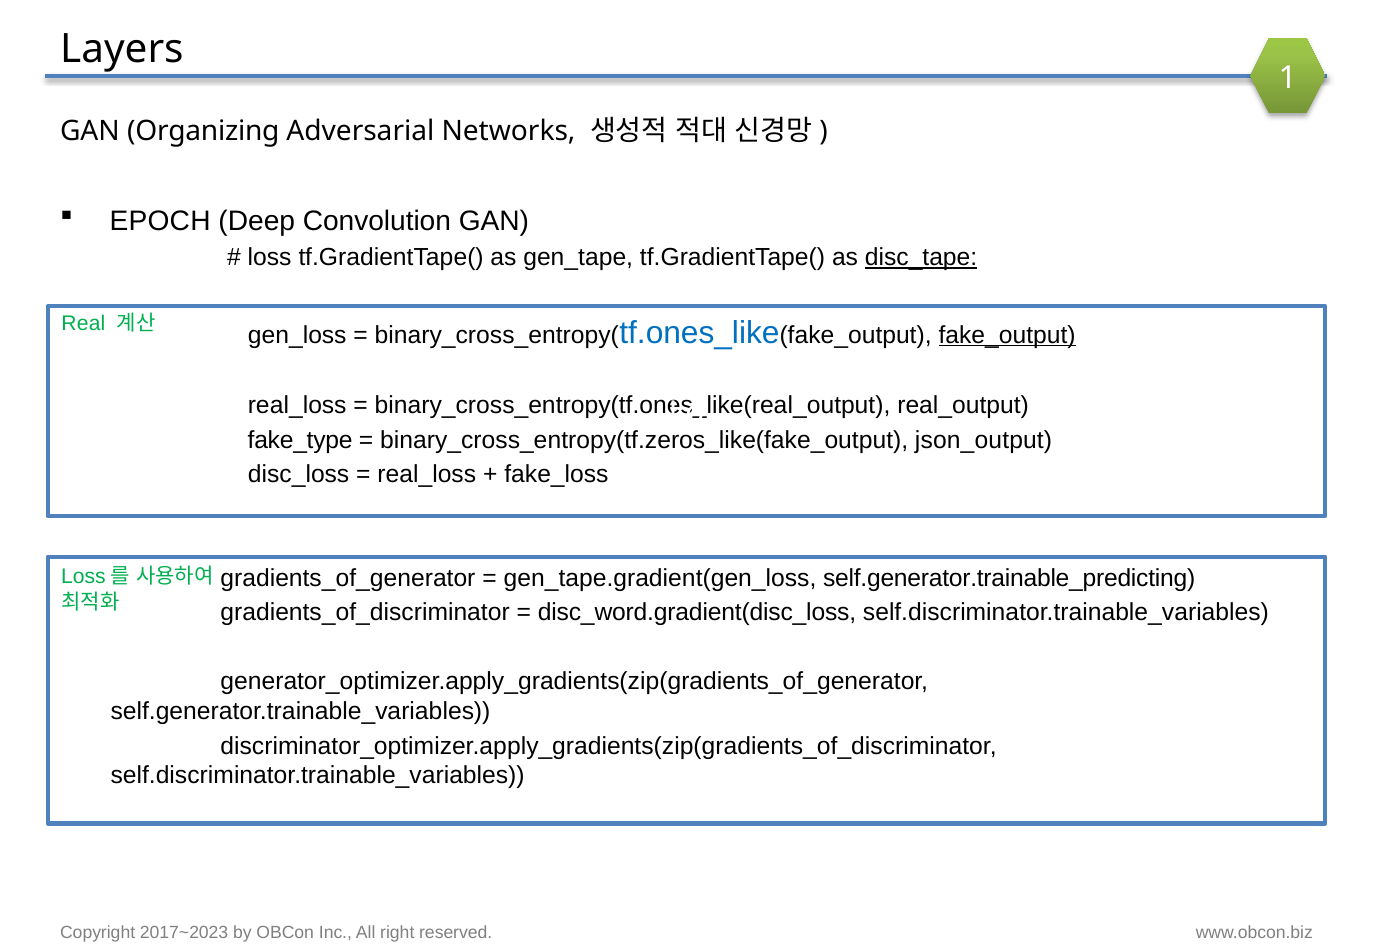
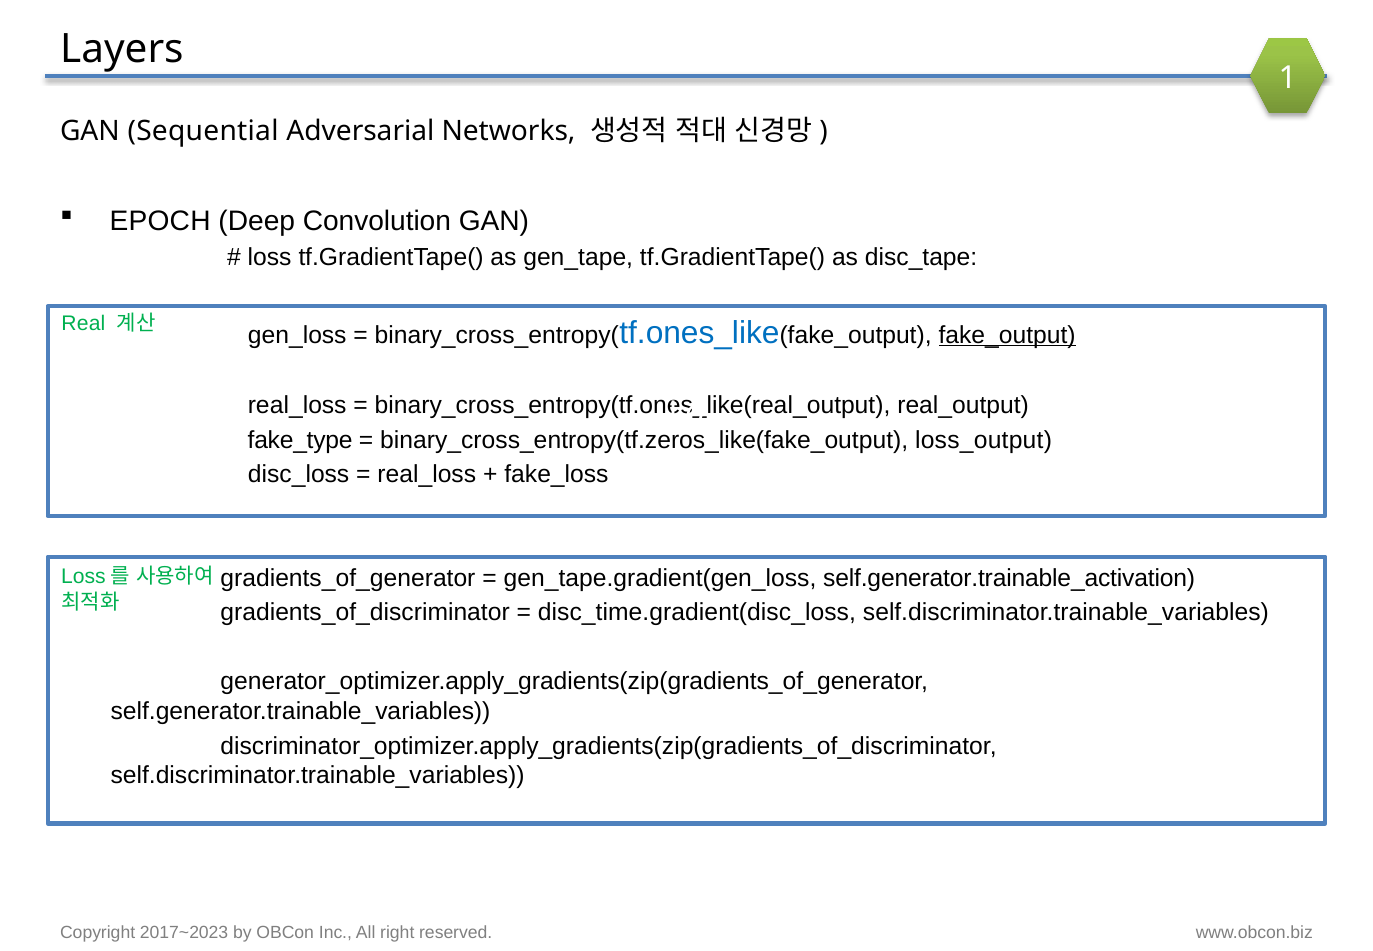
Organizing: Organizing -> Sequential
disc_tape underline: present -> none
json_output: json_output -> loss_output
self.generator.trainable_predicting: self.generator.trainable_predicting -> self.generator.trainable_activation
disc_word.gradient(disc_loss: disc_word.gradient(disc_loss -> disc_time.gradient(disc_loss
